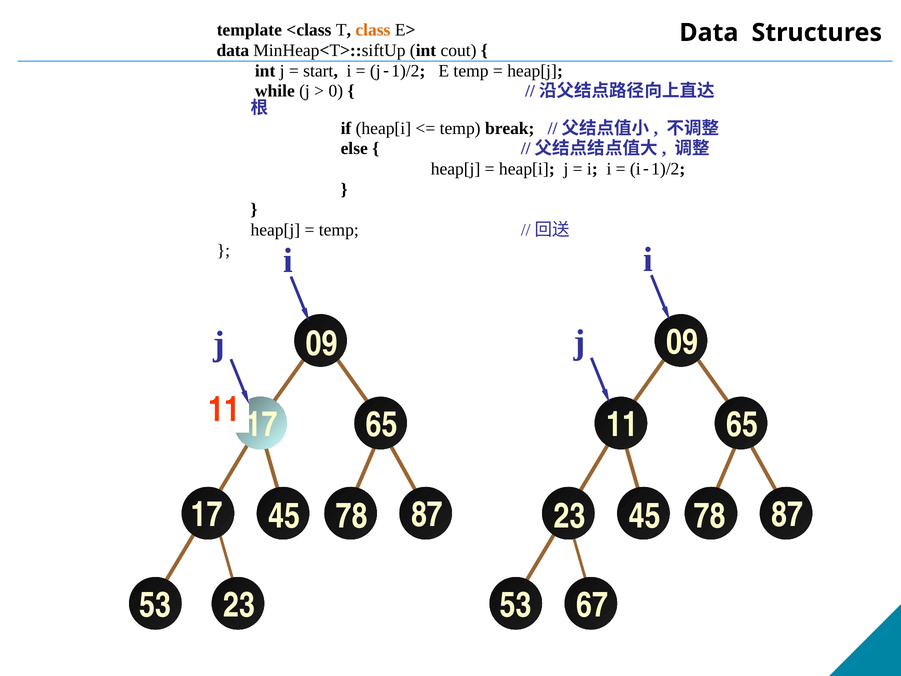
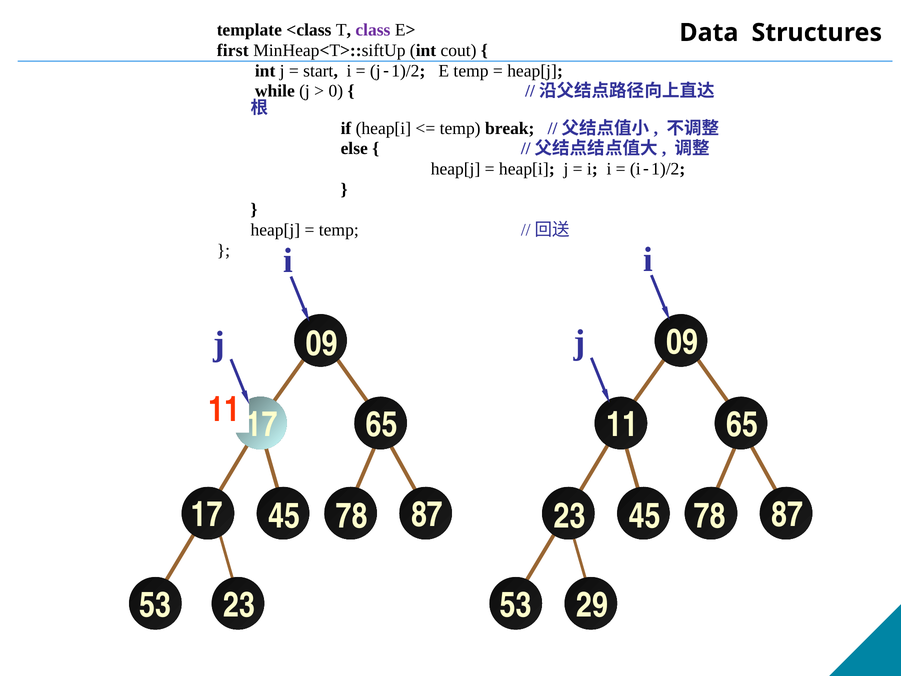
class colour: orange -> purple
data at (233, 50): data -> first
67: 67 -> 29
